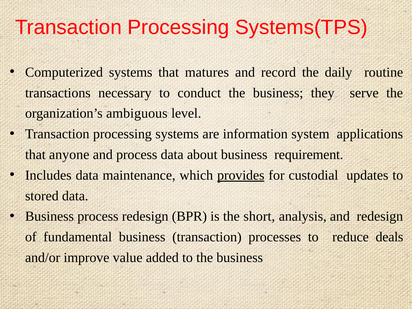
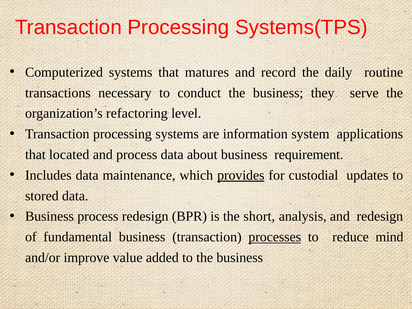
ambiguous: ambiguous -> refactoring
anyone: anyone -> located
processes underline: none -> present
deals: deals -> mind
